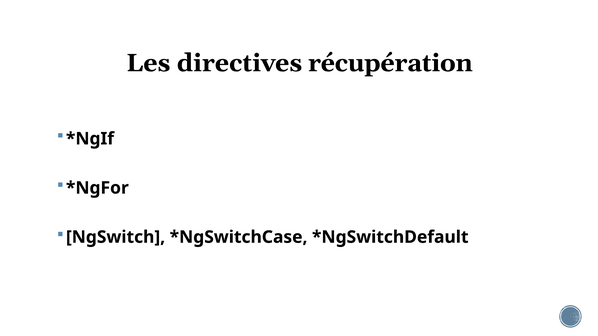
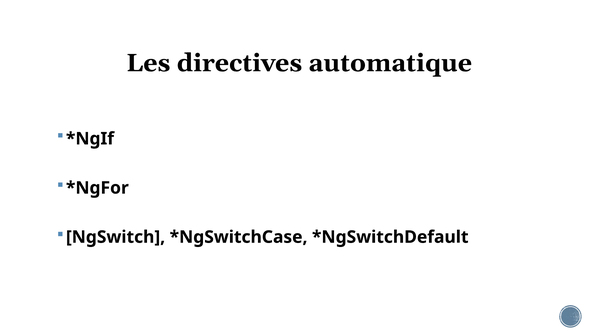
récupération: récupération -> automatique
